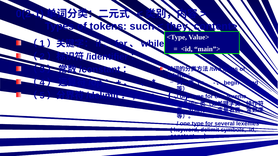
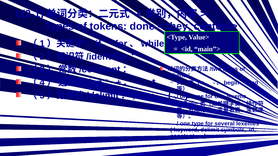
such: such -> done
